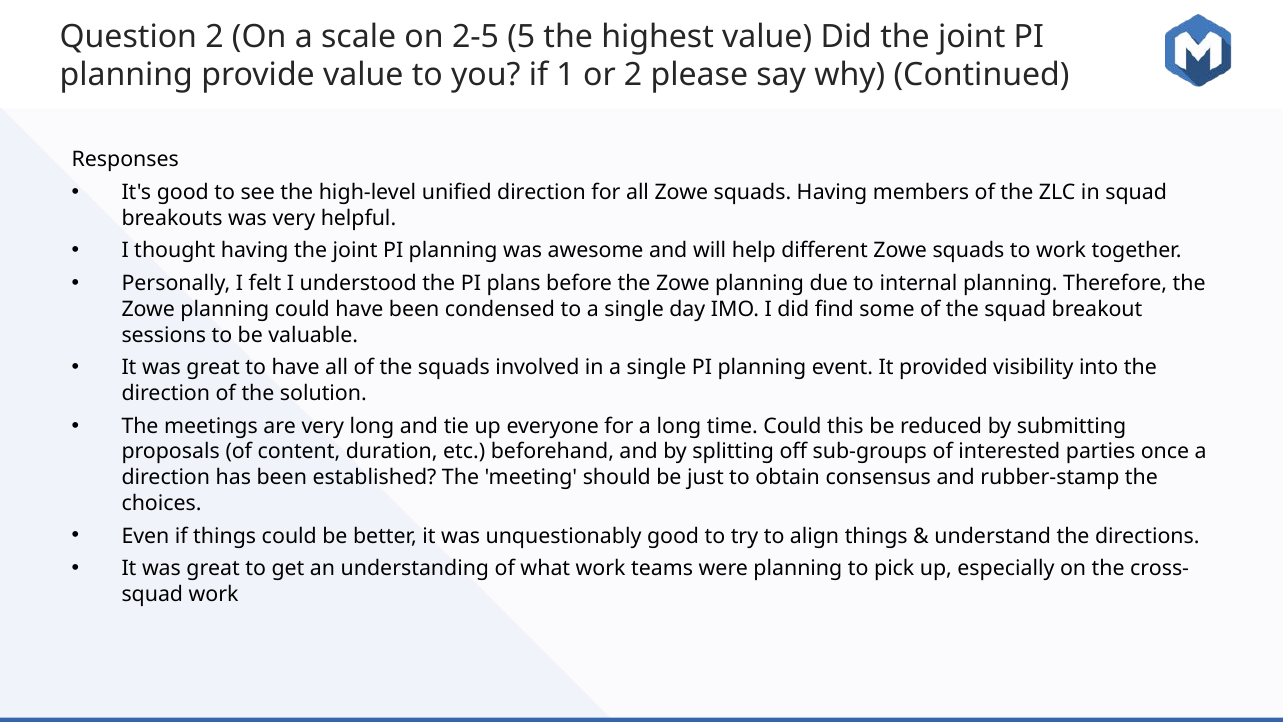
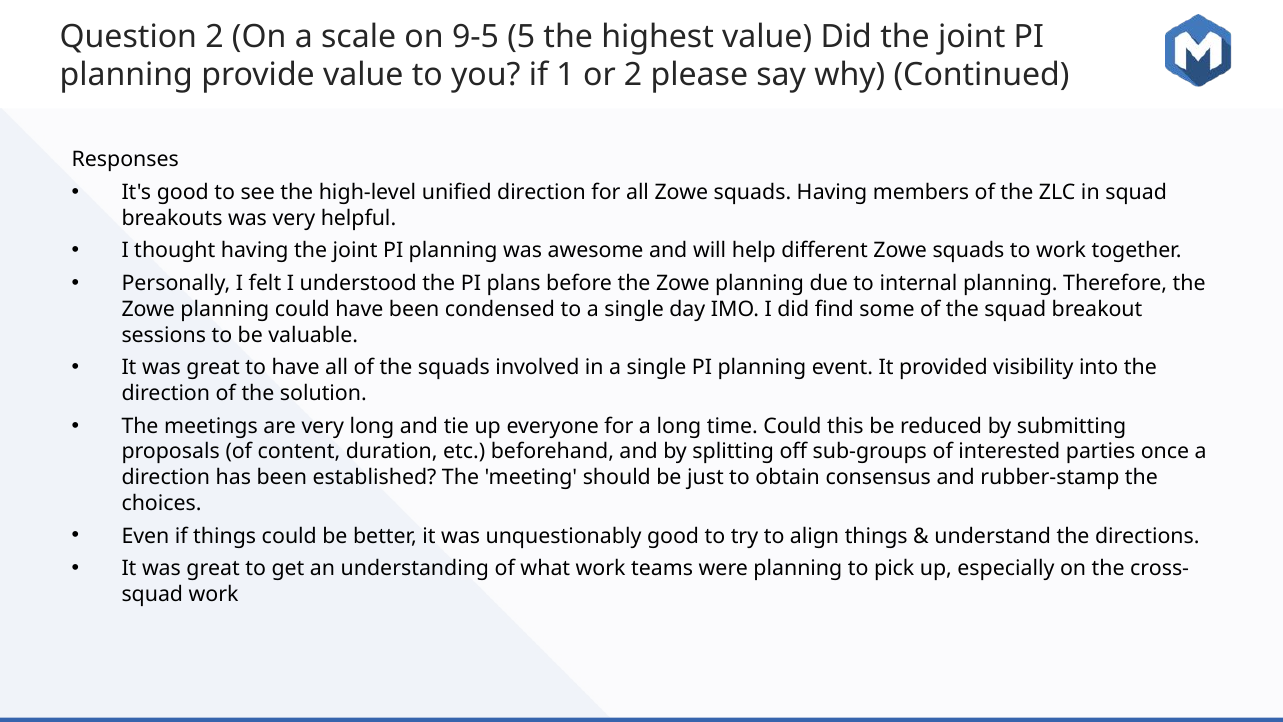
2-5: 2-5 -> 9-5
